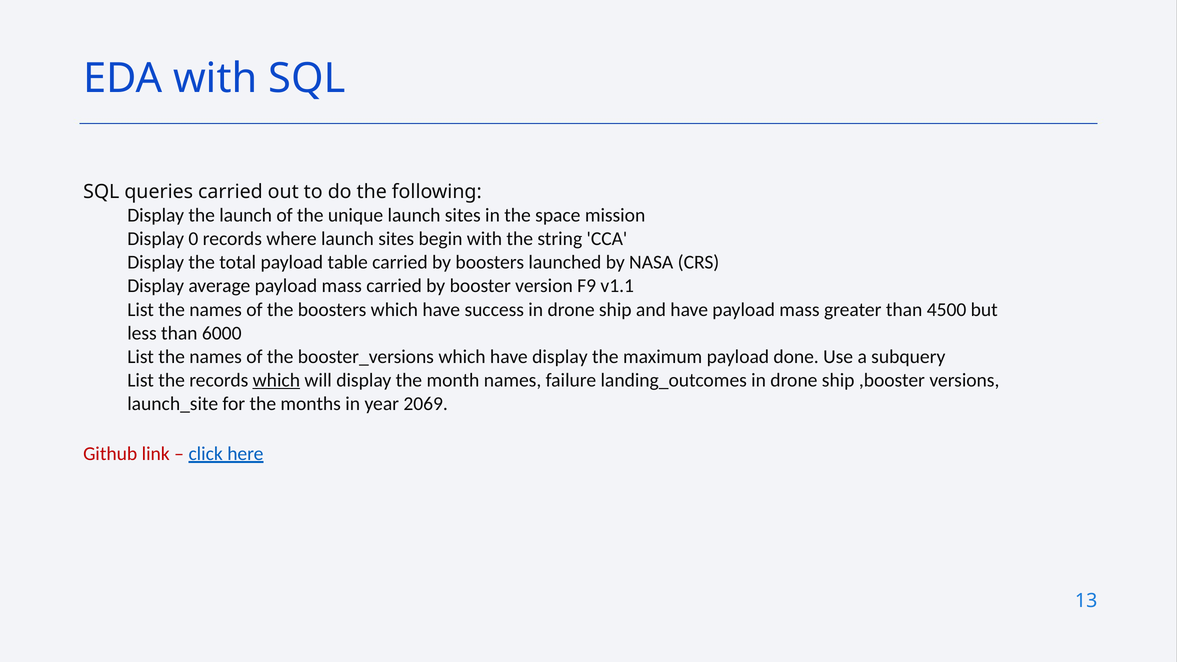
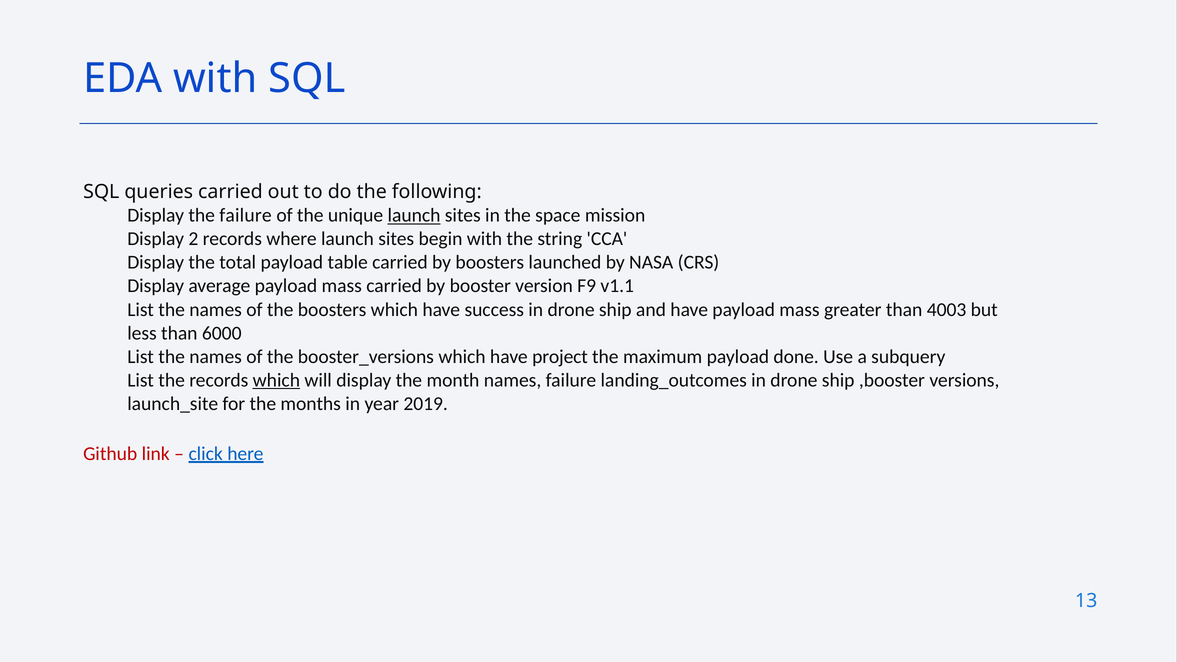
the launch: launch -> failure
launch at (414, 215) underline: none -> present
0: 0 -> 2
4500: 4500 -> 4003
have display: display -> project
2069: 2069 -> 2019
